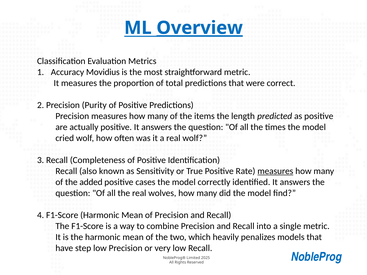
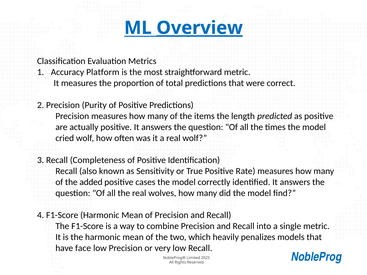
Movidius: Movidius -> Platform
measures at (275, 171) underline: present -> none
step: step -> face
